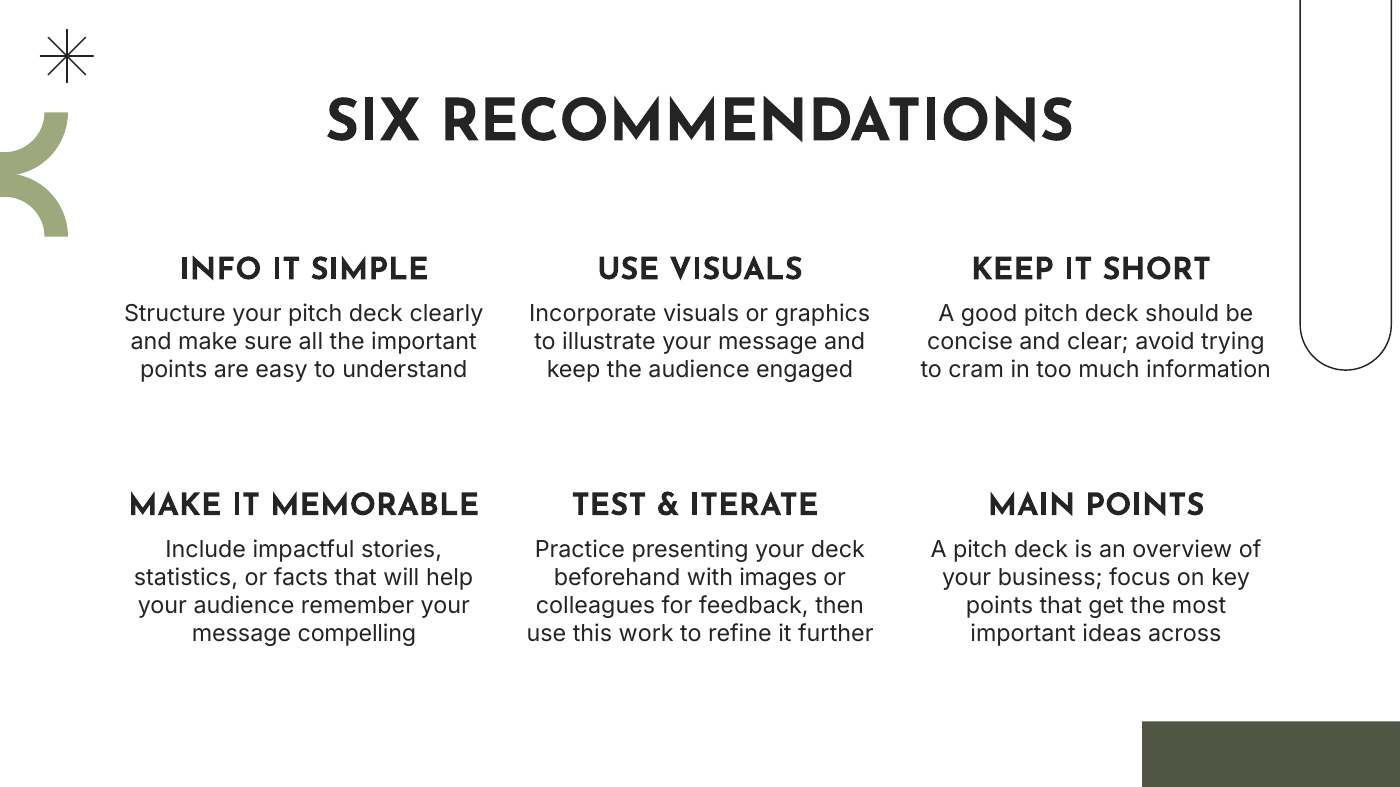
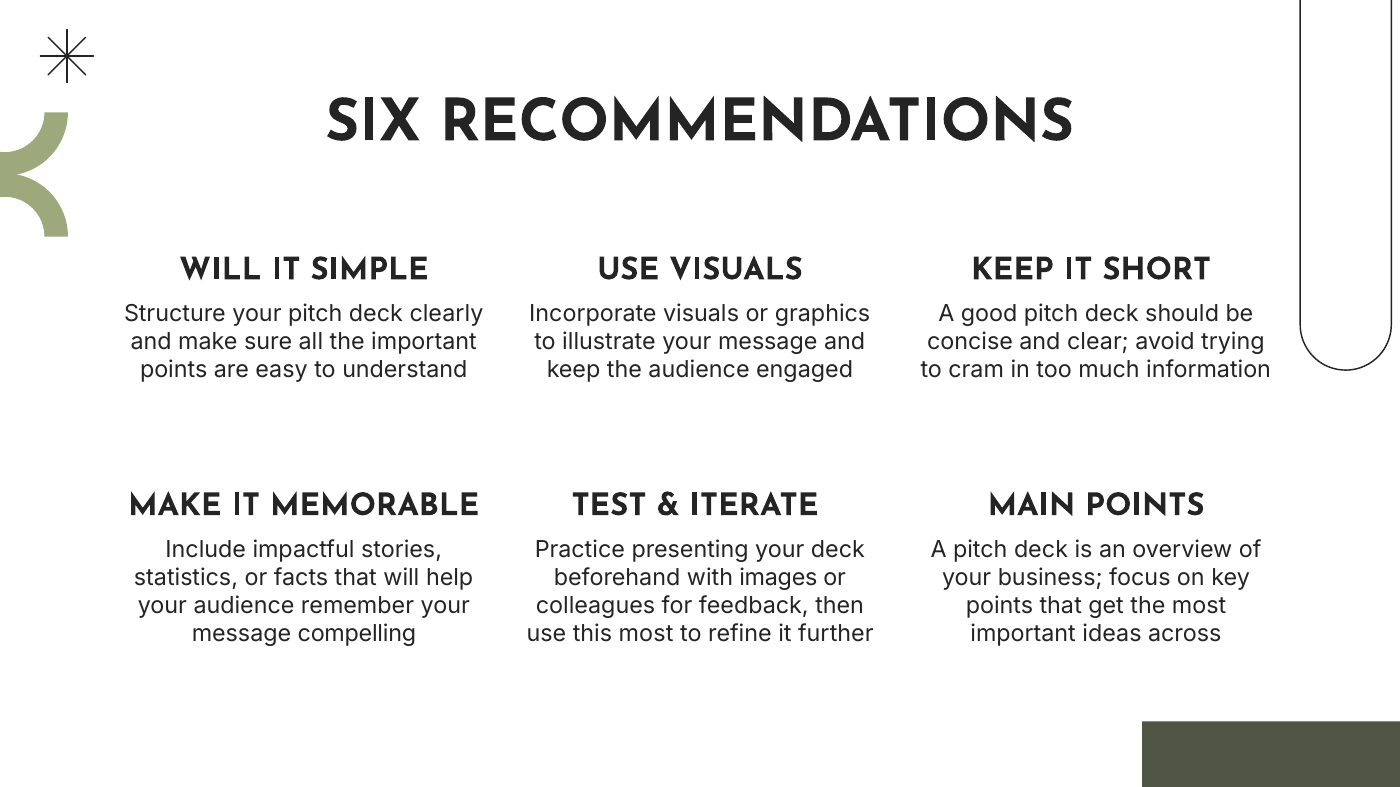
INFO at (220, 269): INFO -> WILL
this work: work -> most
